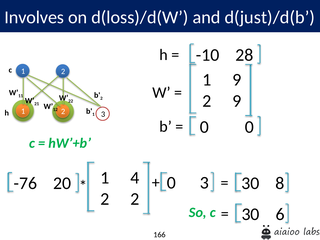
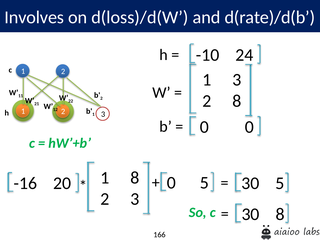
d(just)/d(b: d(just)/d(b -> d(rate)/d(b
28: 28 -> 24
1 9: 9 -> 3
2 9: 9 -> 8
-76: -76 -> -16
1 4: 4 -> 8
0 3: 3 -> 5
30 8: 8 -> 5
2 at (135, 199): 2 -> 3
30 6: 6 -> 8
